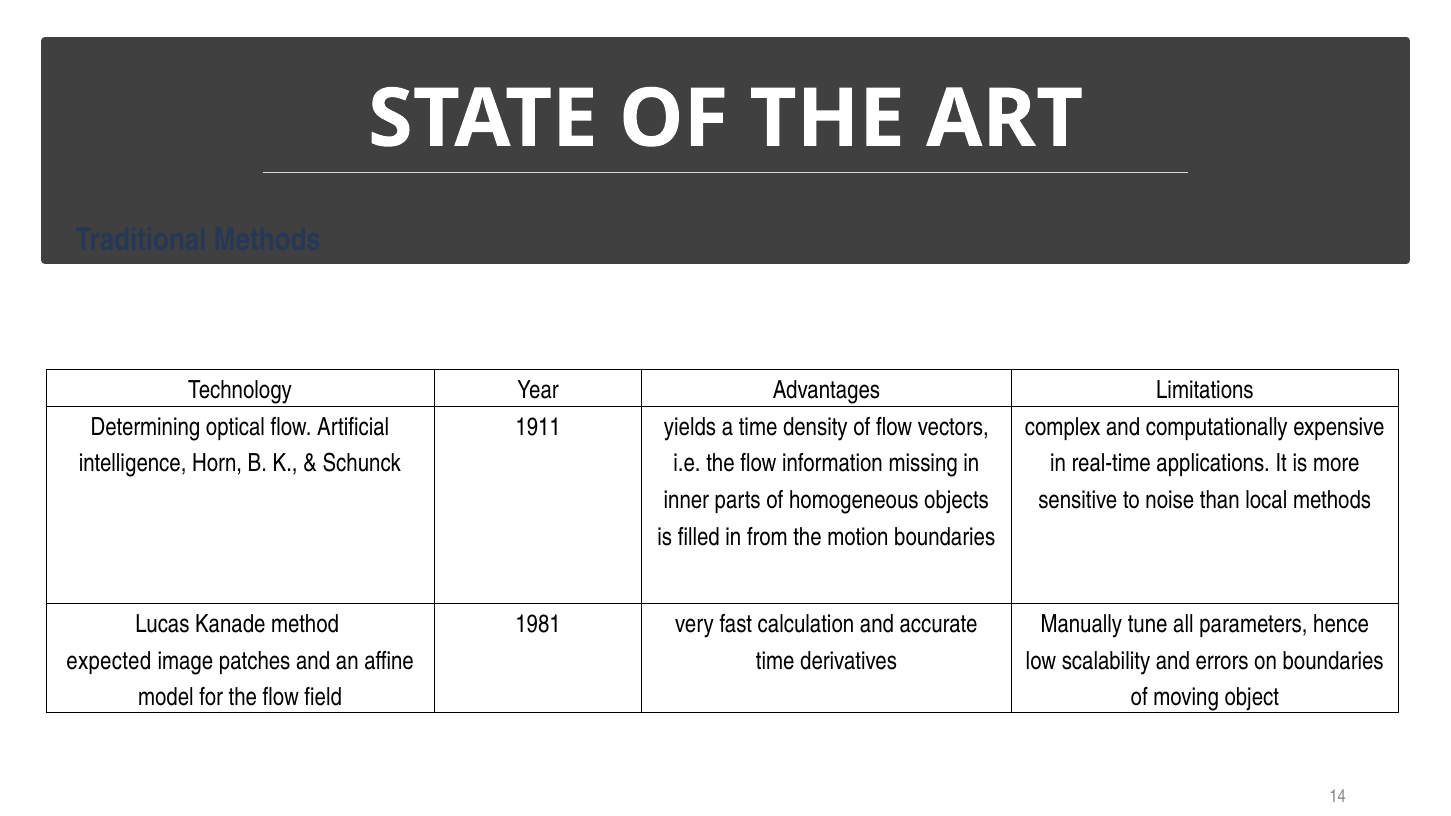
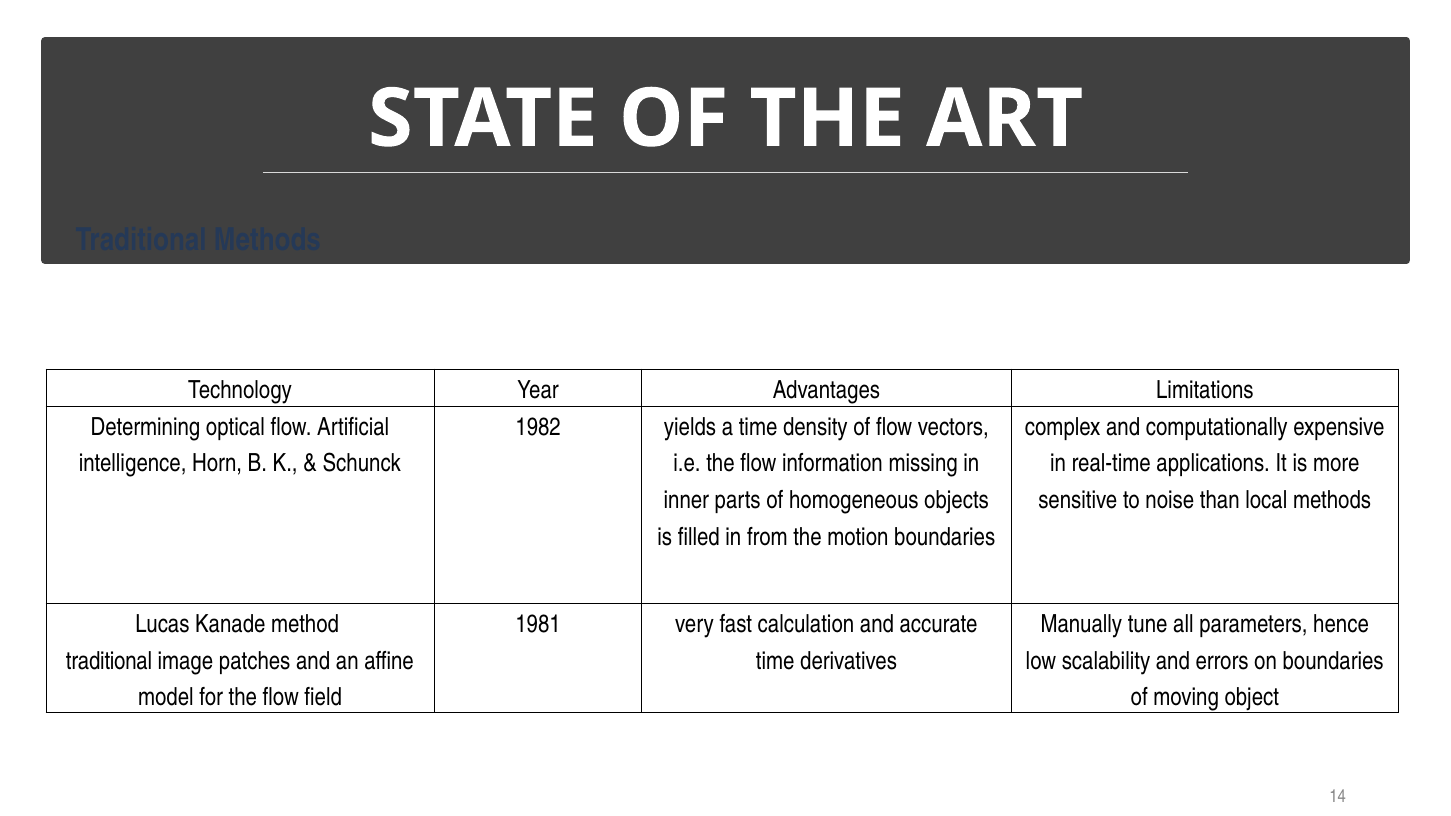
1911: 1911 -> 1982
expected at (109, 661): expected -> traditional
